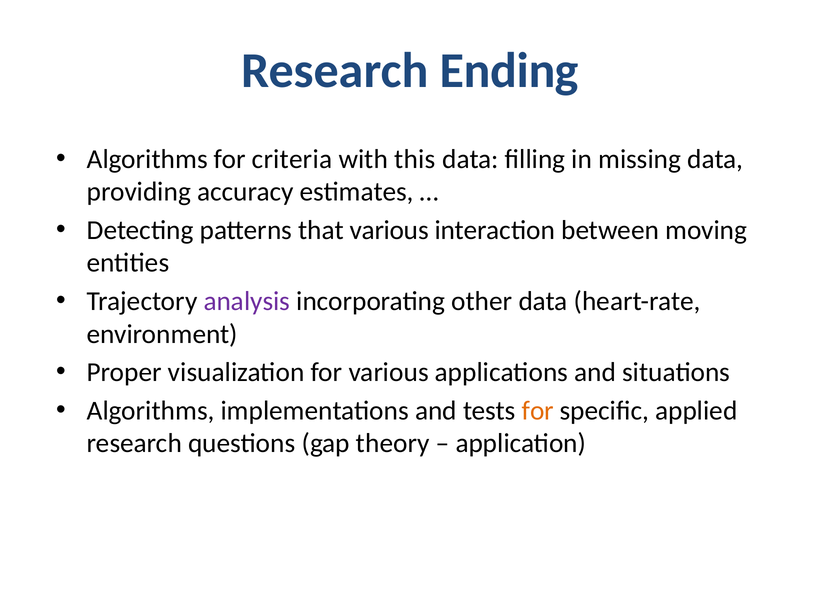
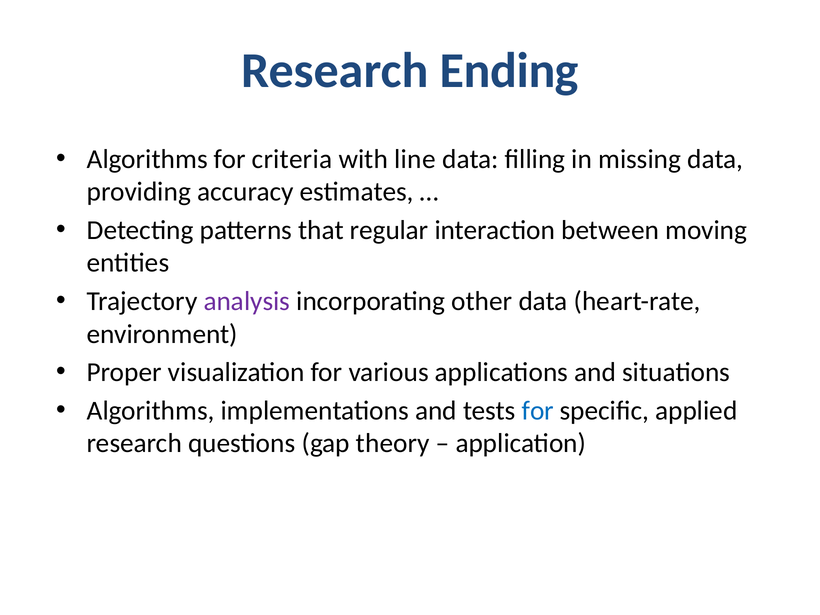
this: this -> line
that various: various -> regular
for at (538, 411) colour: orange -> blue
